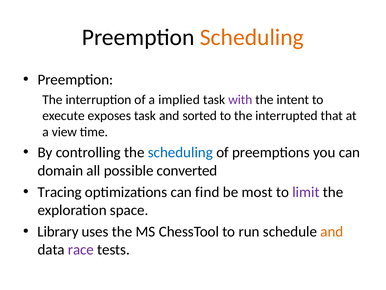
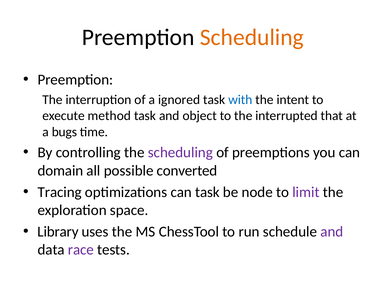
implied: implied -> ignored
with colour: purple -> blue
exposes: exposes -> method
sorted: sorted -> object
view: view -> bugs
scheduling at (180, 152) colour: blue -> purple
can find: find -> task
most: most -> node
and at (332, 231) colour: orange -> purple
